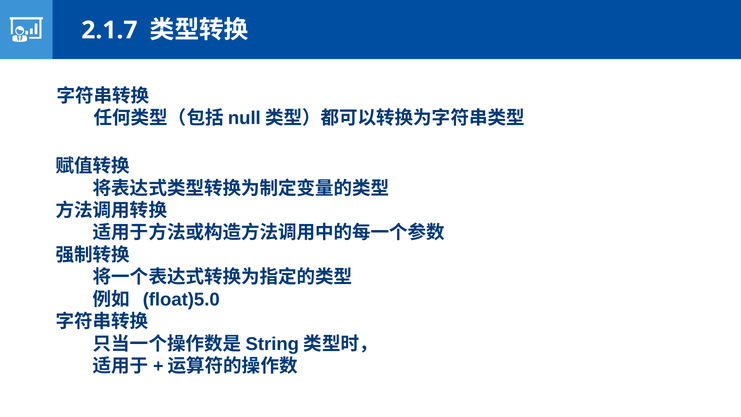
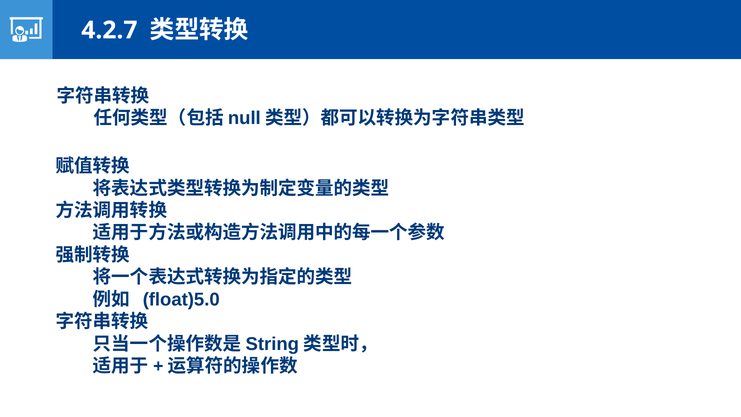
2.1.7: 2.1.7 -> 4.2.7
